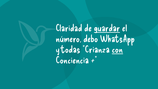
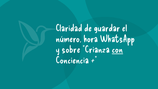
guardar underline: present -> none
debo: debo -> hora
todas: todas -> sobre
